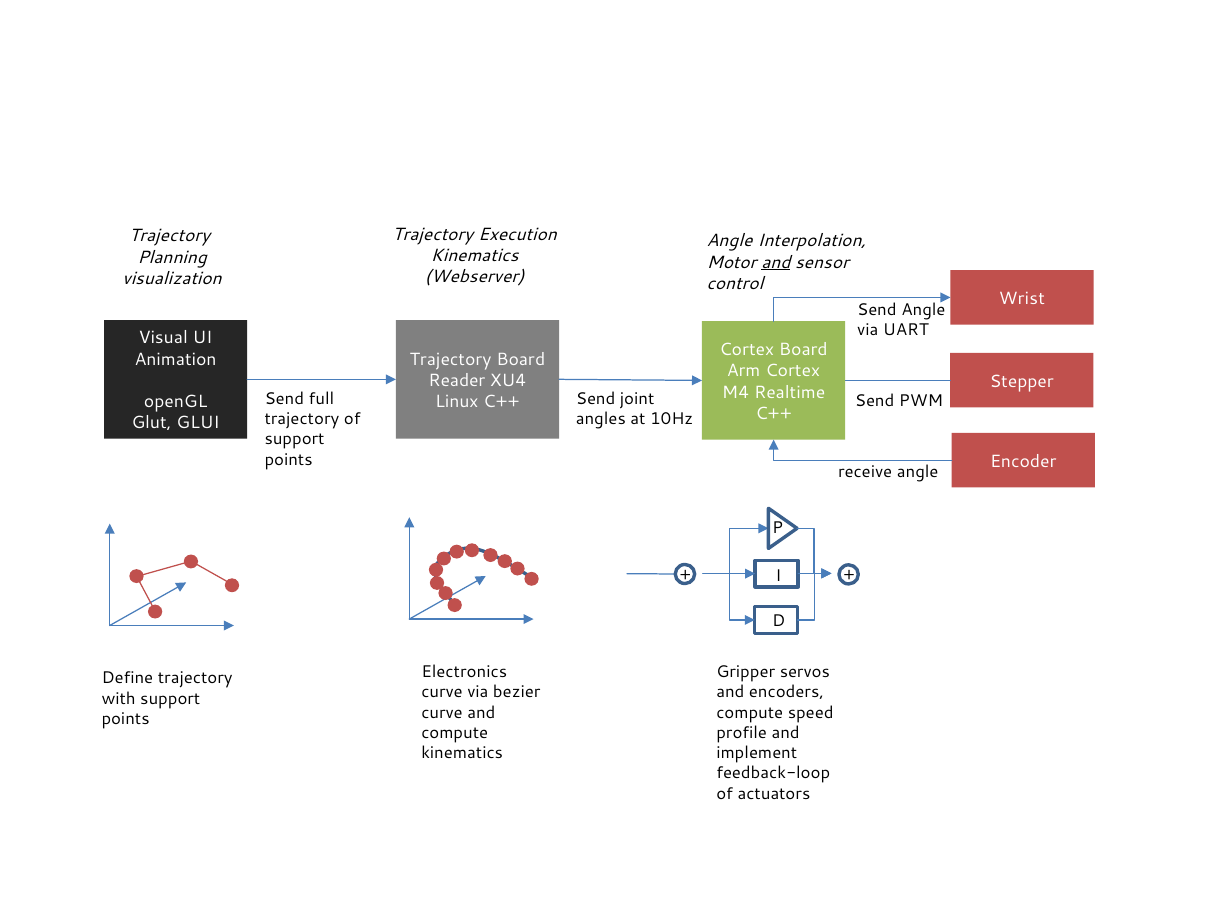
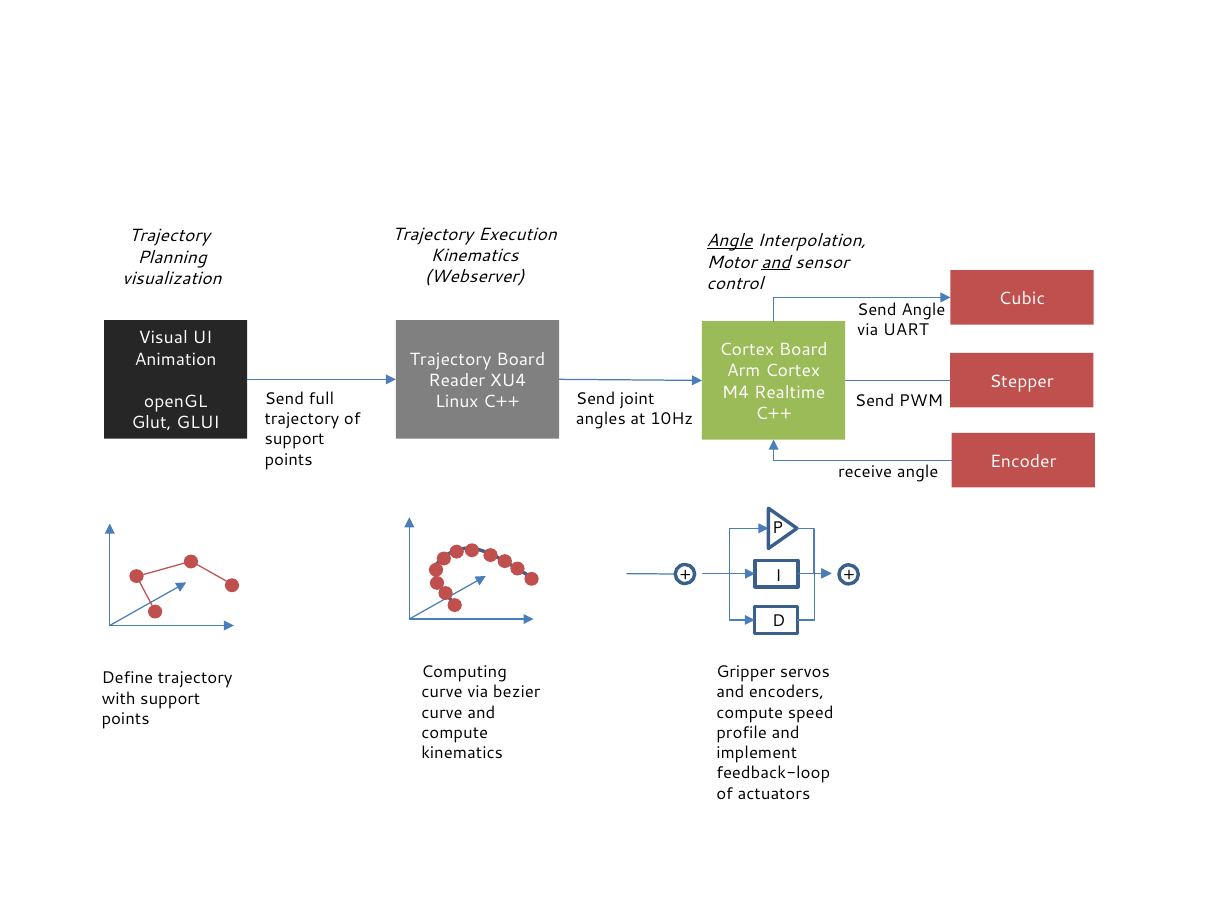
Angle at (730, 241) underline: none -> present
Wrist: Wrist -> Cubic
Electronics: Electronics -> Computing
